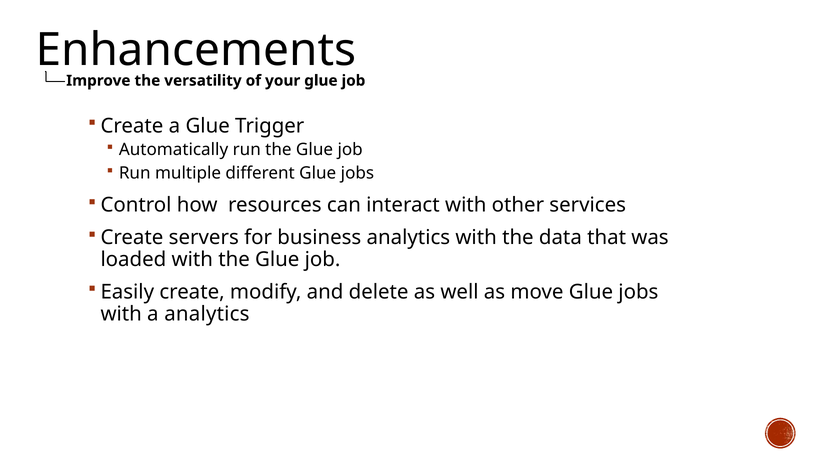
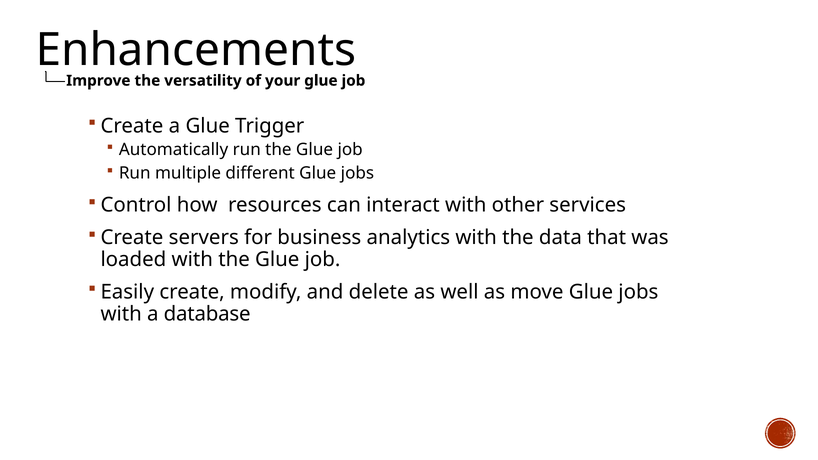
a analytics: analytics -> database
